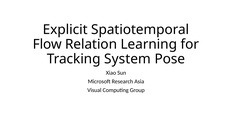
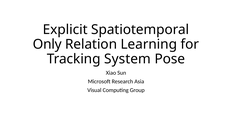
Flow: Flow -> Only
